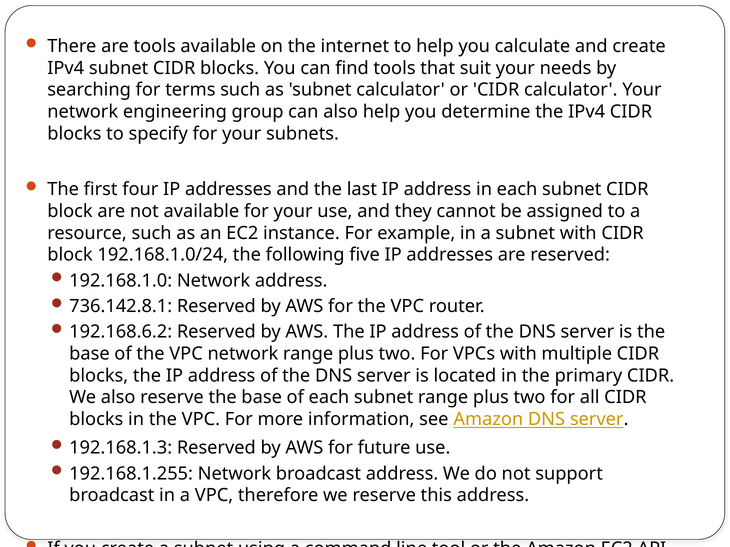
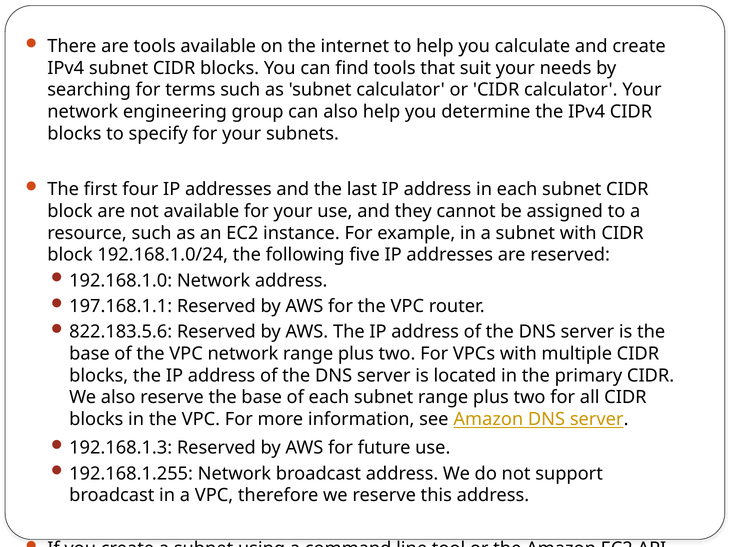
736.142.8.1: 736.142.8.1 -> 197.168.1.1
192.168.6.2: 192.168.6.2 -> 822.183.5.6
